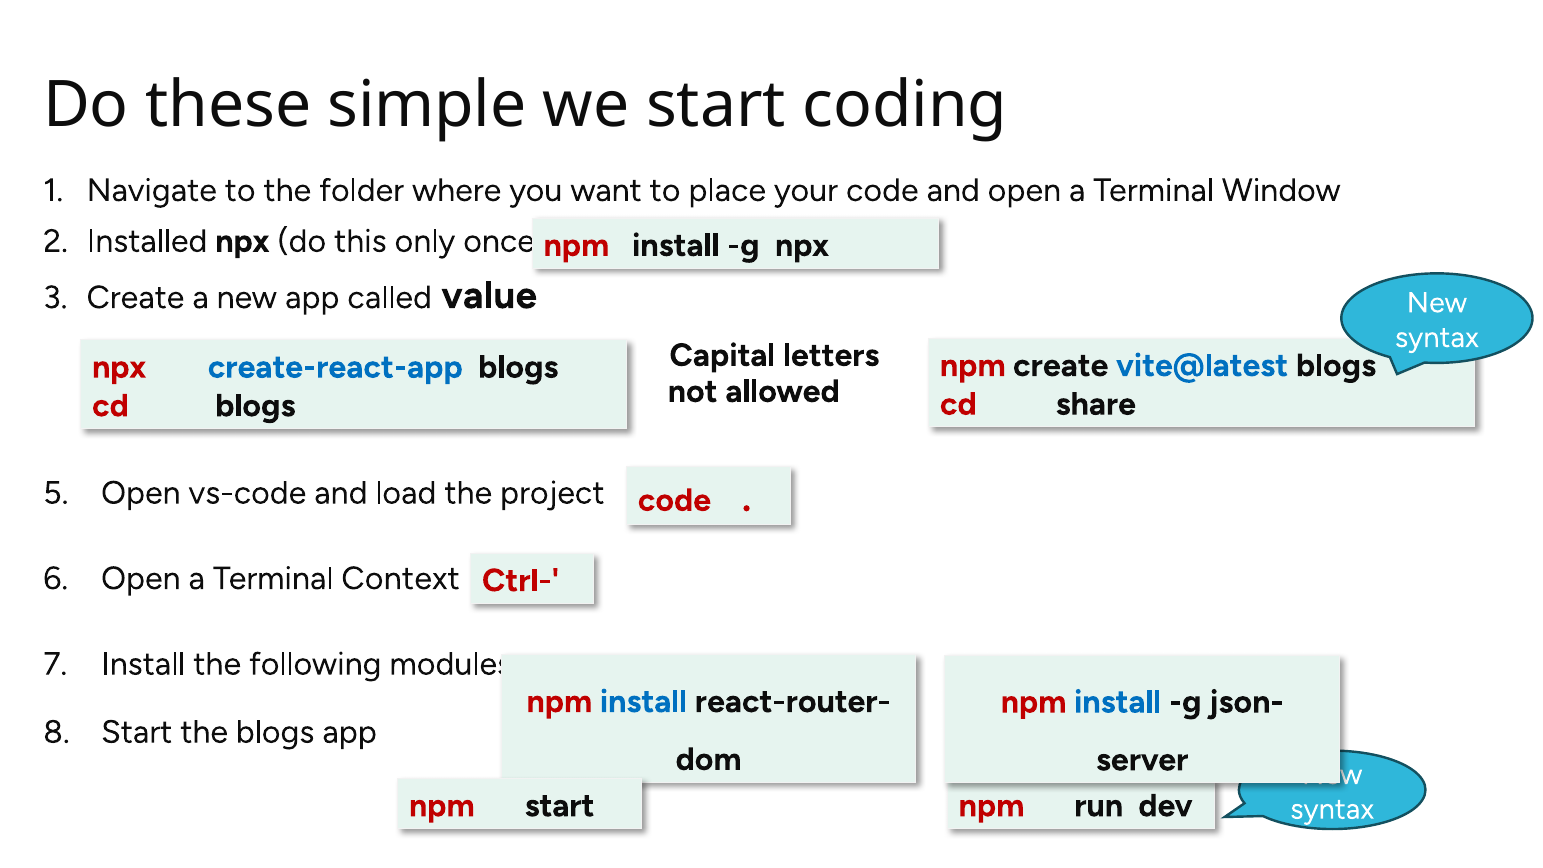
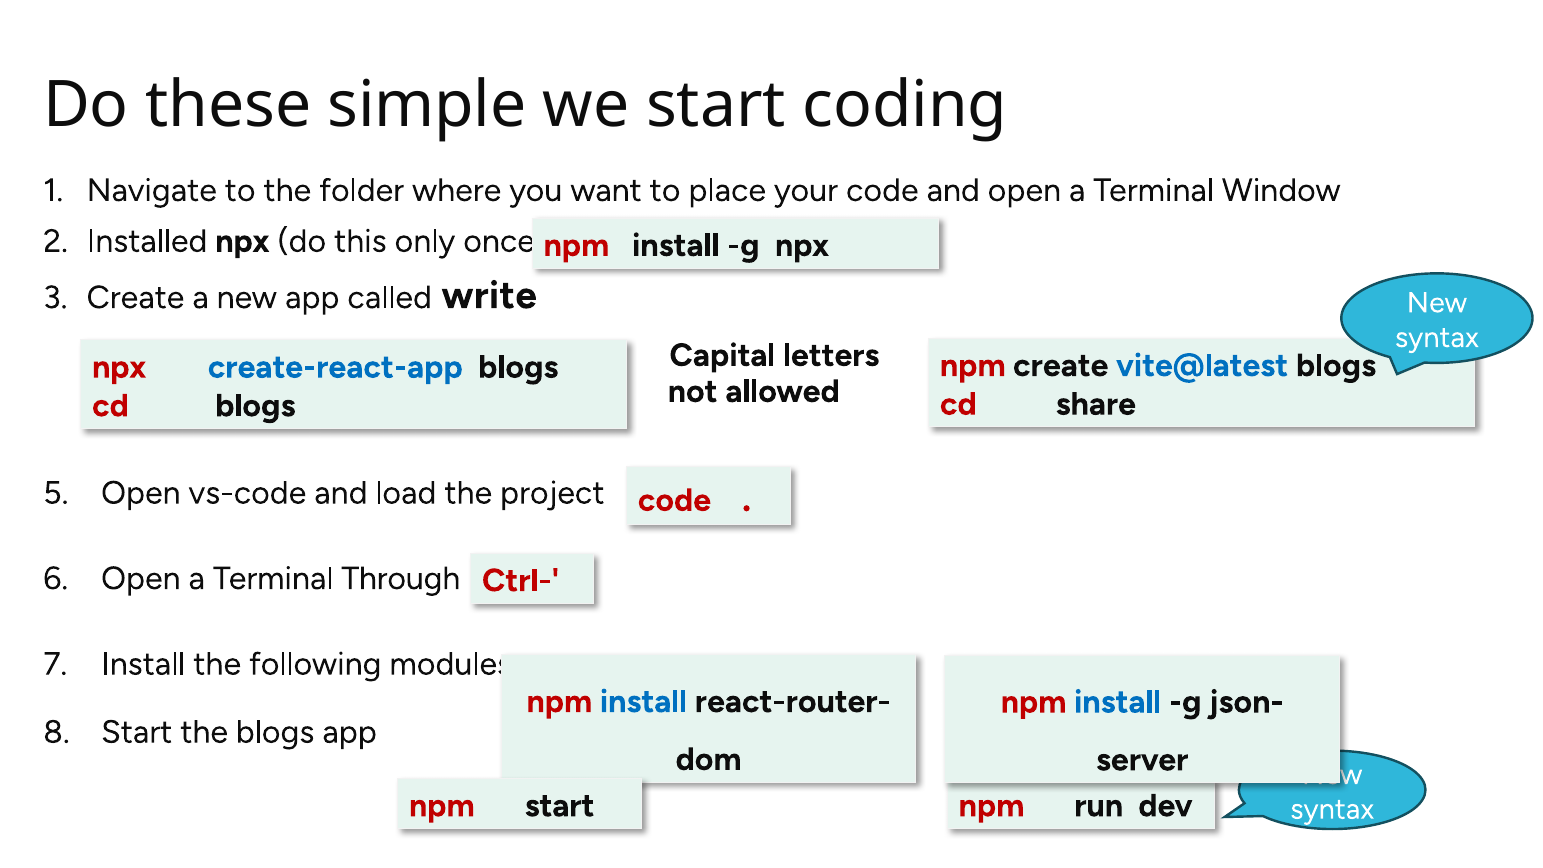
value: value -> write
Context: Context -> Through
